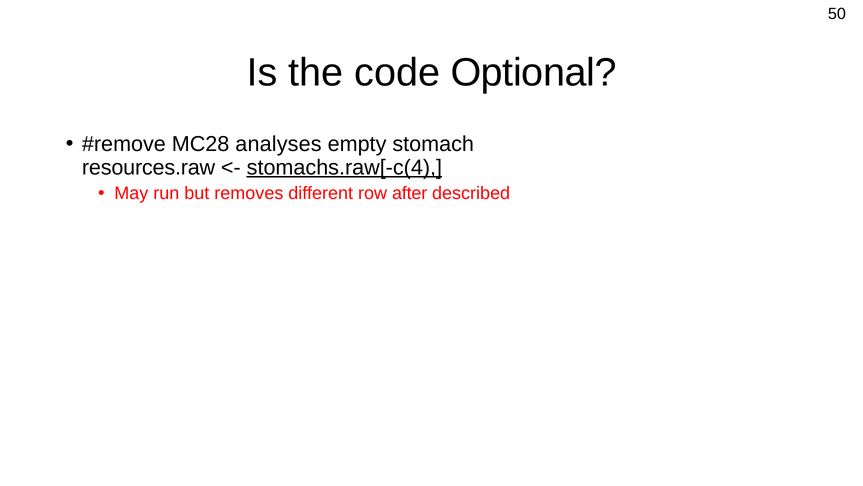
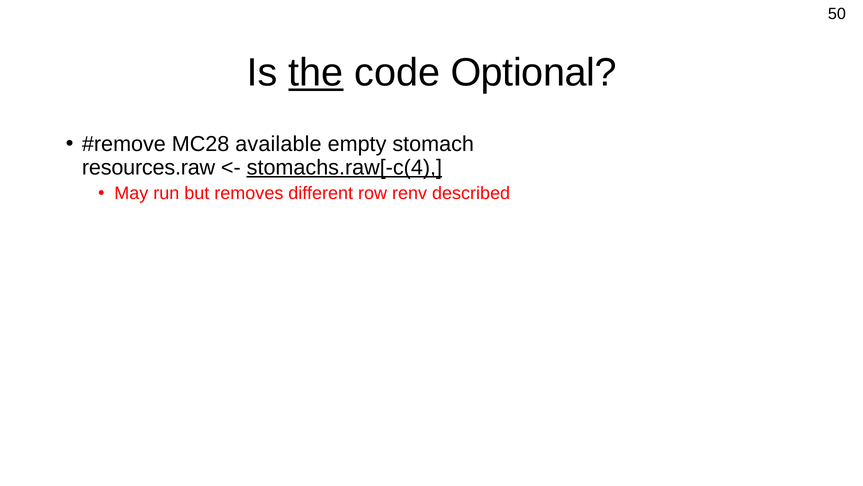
the underline: none -> present
analyses: analyses -> available
after: after -> renv
